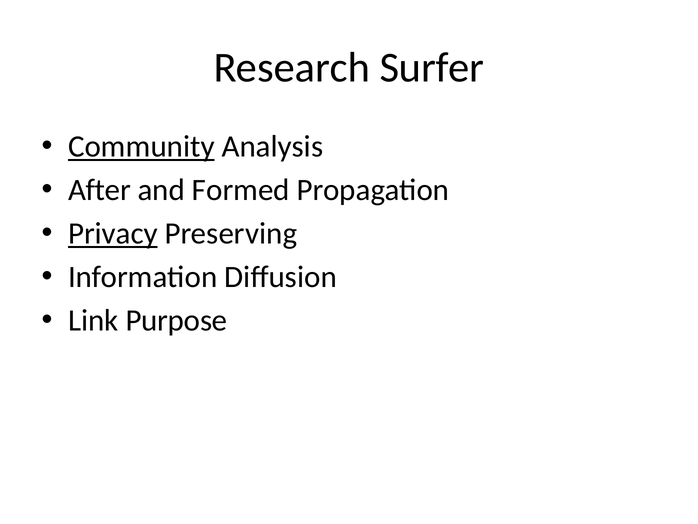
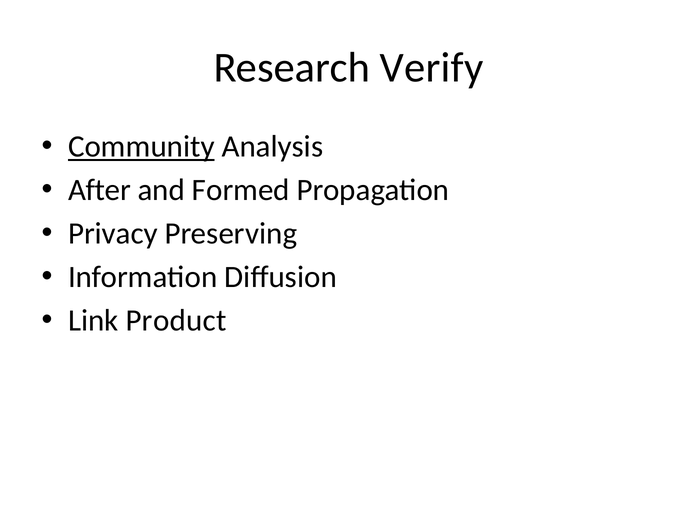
Surfer: Surfer -> Verify
Privacy underline: present -> none
Purpose: Purpose -> Product
